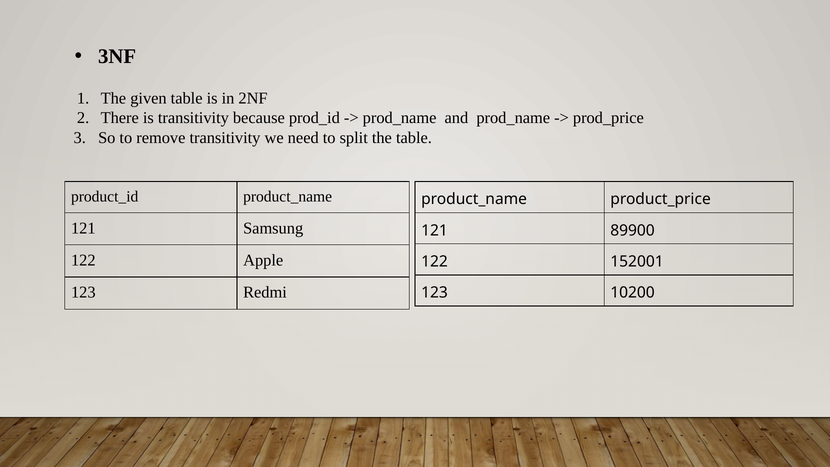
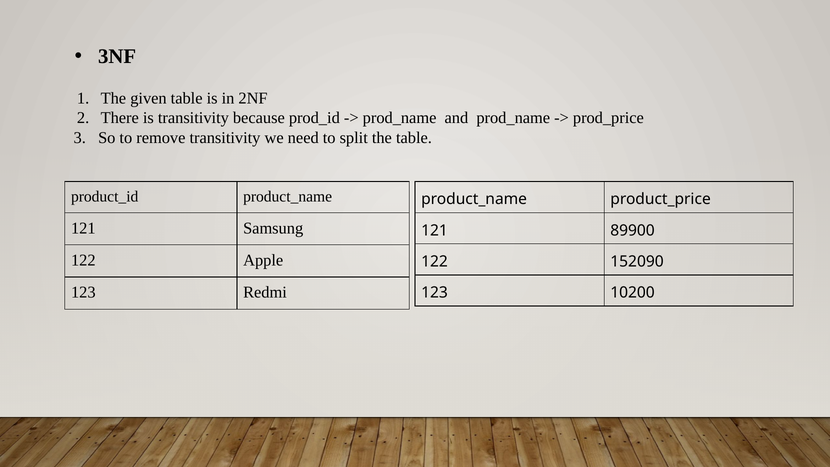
152001: 152001 -> 152090
